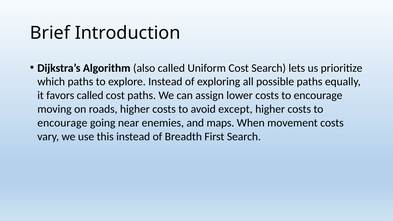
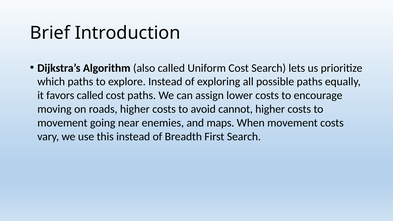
except: except -> cannot
encourage at (62, 123): encourage -> movement
